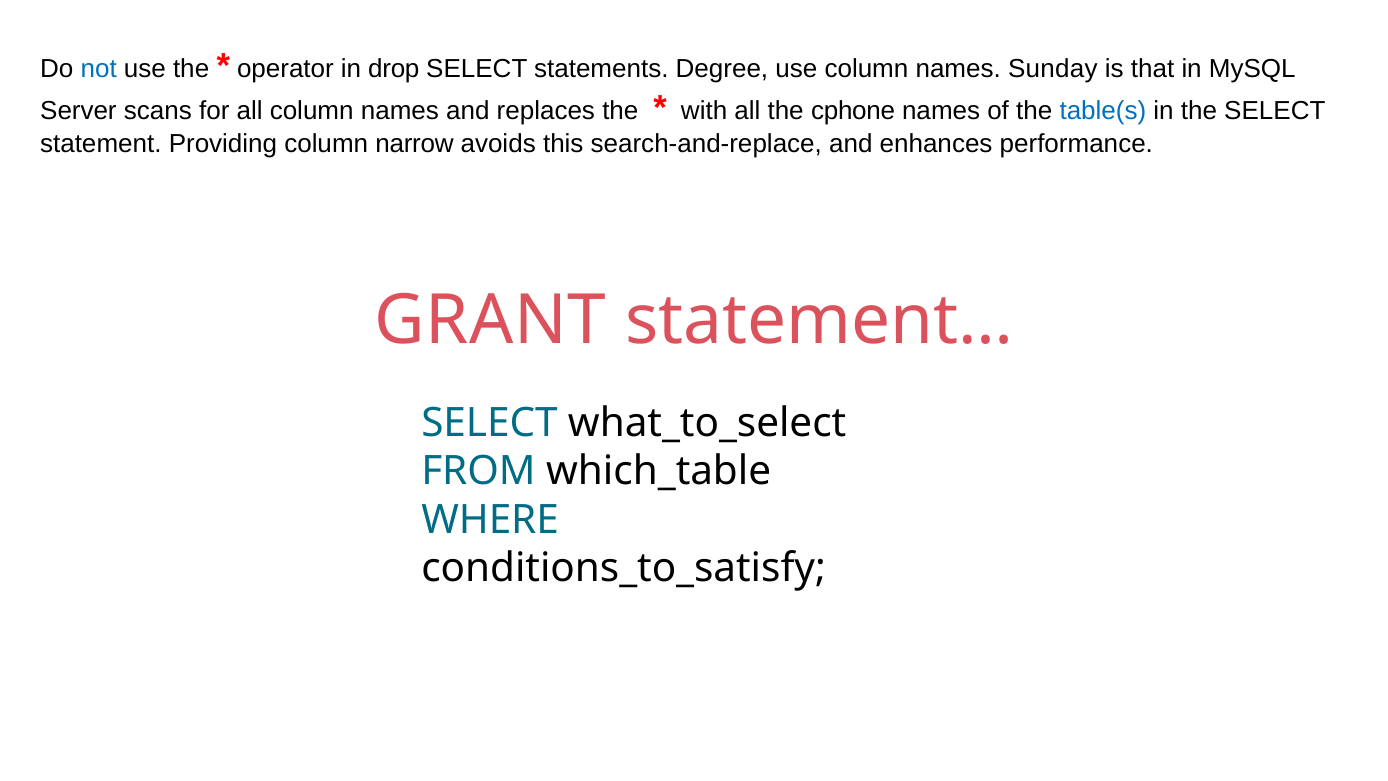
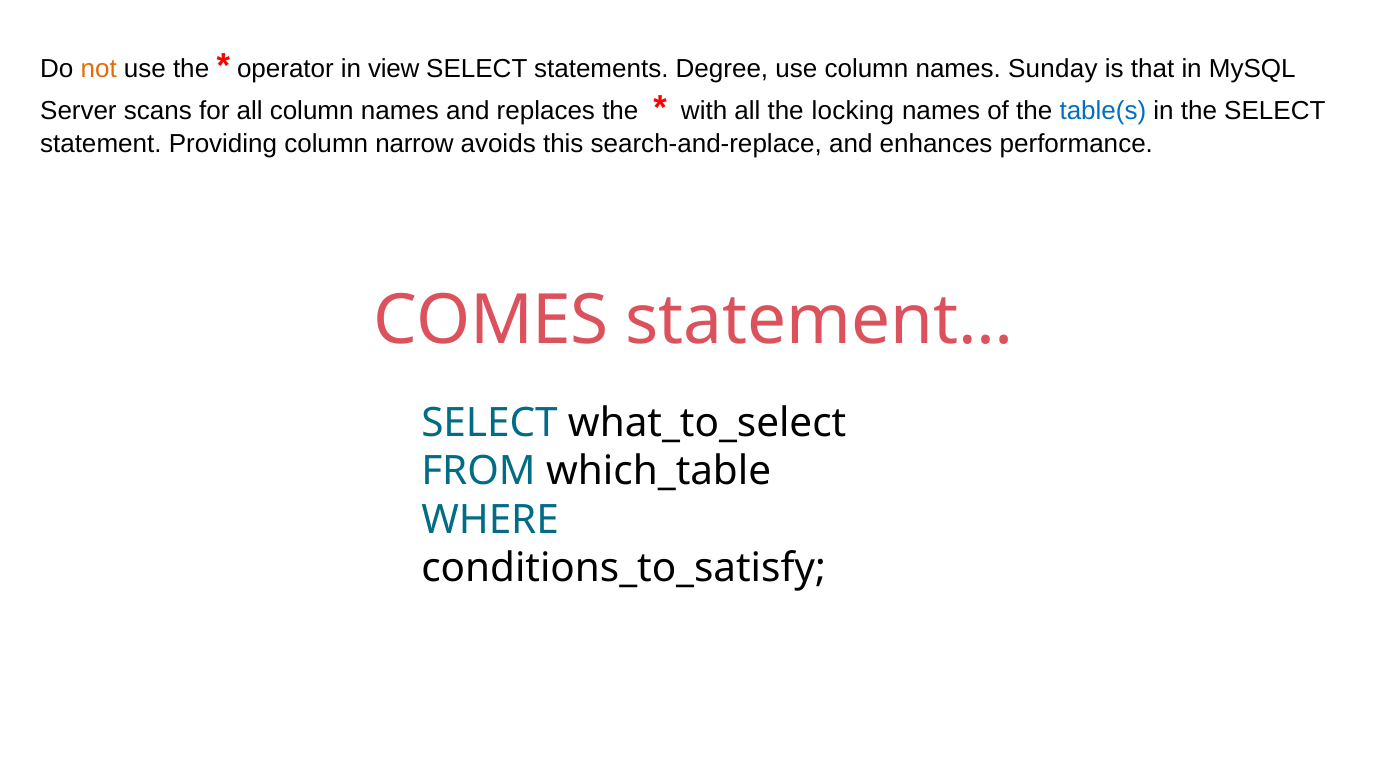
not colour: blue -> orange
drop: drop -> view
cphone: cphone -> locking
GRANT: GRANT -> COMES
